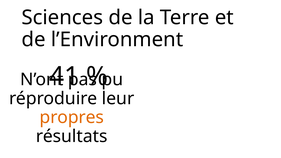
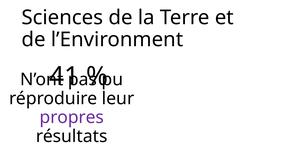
propres colour: orange -> purple
